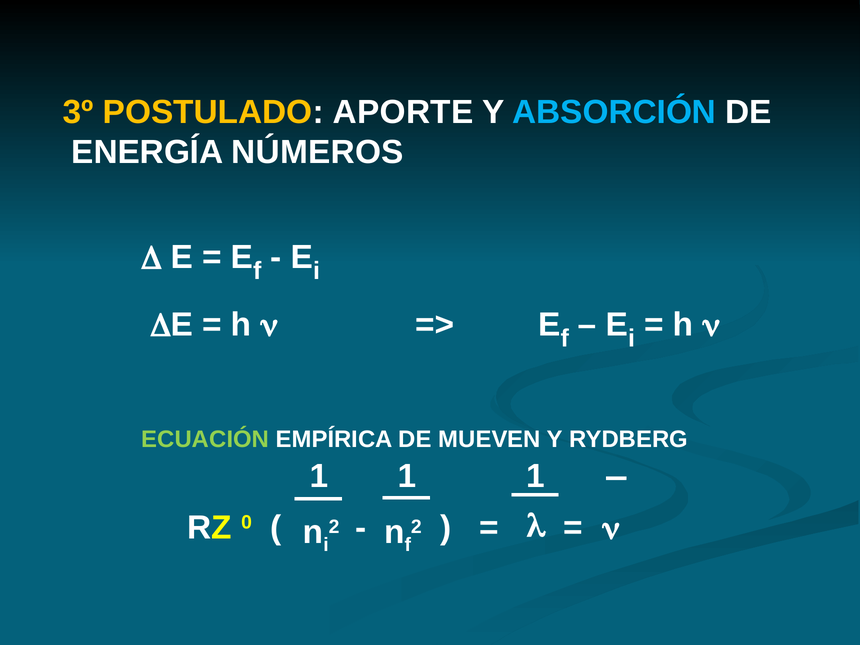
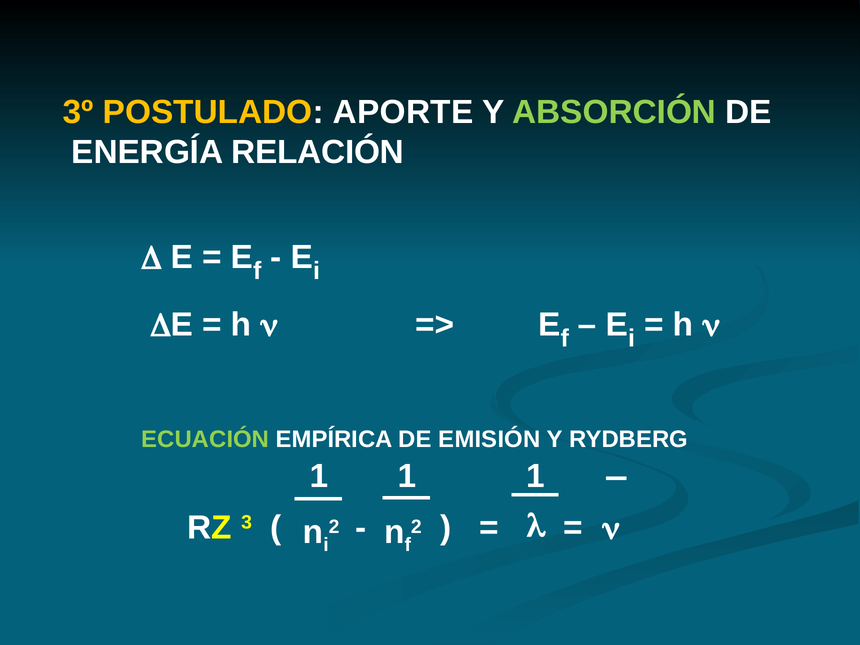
ABSORCIÓN colour: light blue -> light green
NÚMEROS: NÚMEROS -> RELACIÓN
MUEVEN: MUEVEN -> EMISIÓN
0: 0 -> 3
